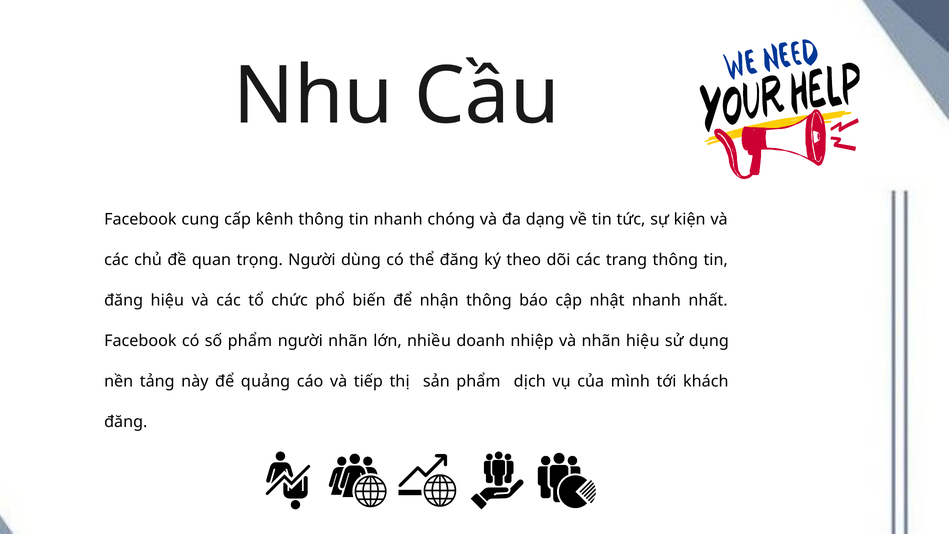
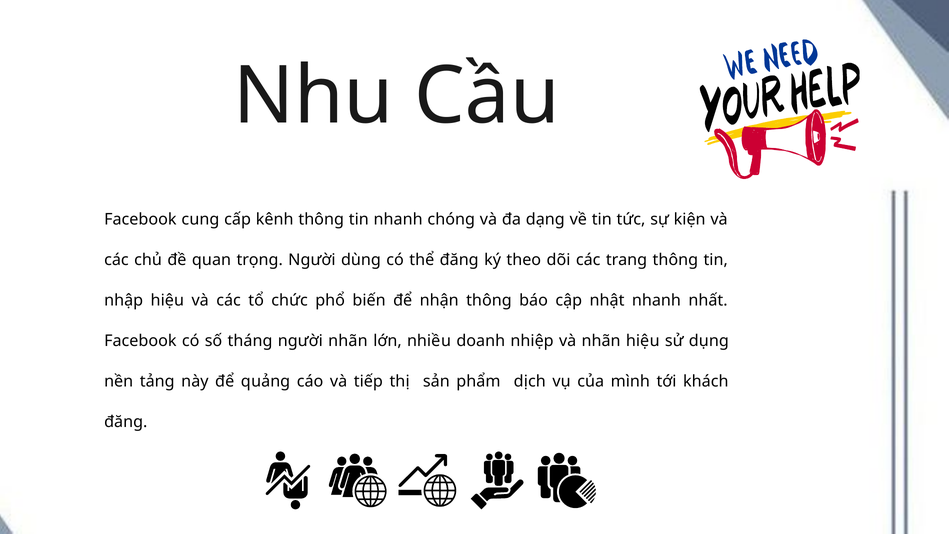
đăng at (124, 300): đăng -> nhập
số phẩm: phẩm -> tháng
